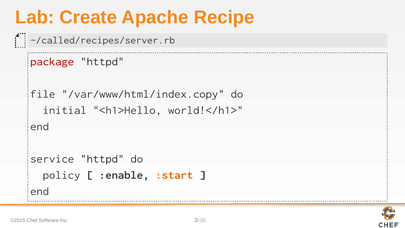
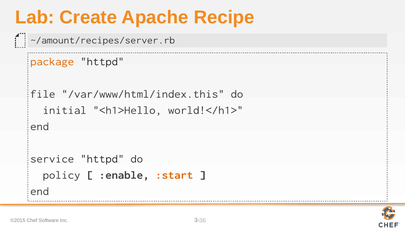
~/called/recipes/server.rb: ~/called/recipes/server.rb -> ~/amount/recipes/server.rb
package colour: red -> orange
/var/www/html/index.copy: /var/www/html/index.copy -> /var/www/html/index.this
